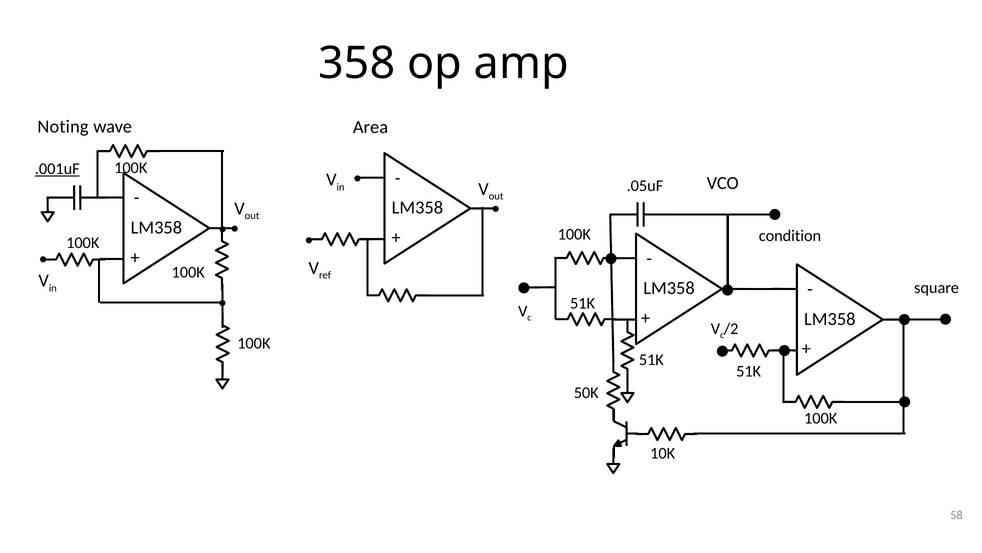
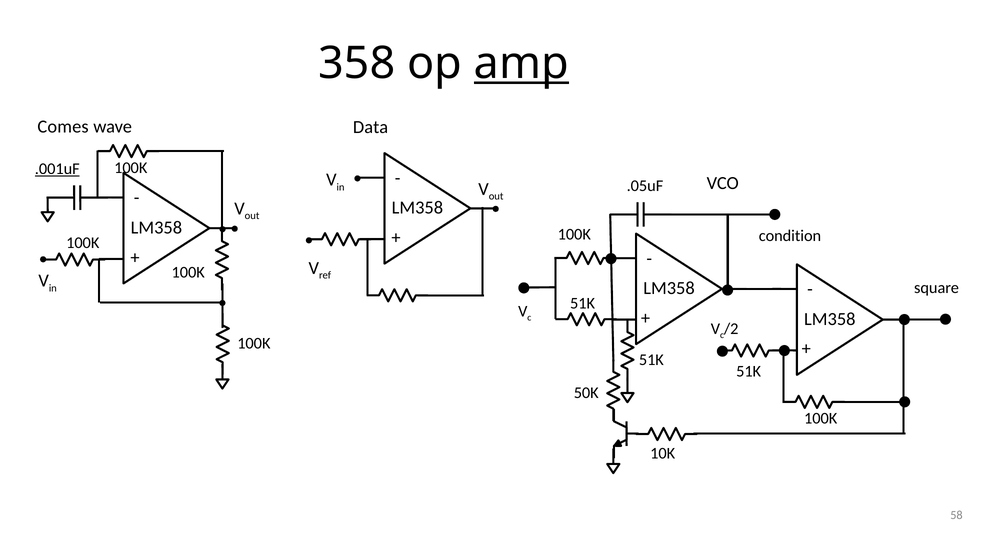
amp underline: none -> present
Noting: Noting -> Comes
Area: Area -> Data
